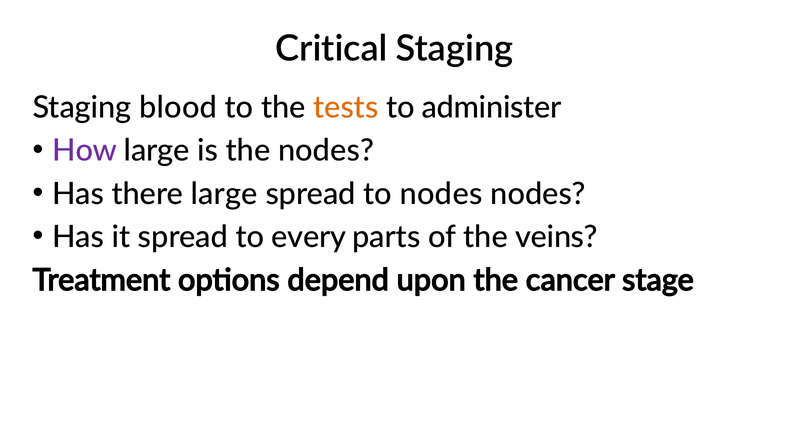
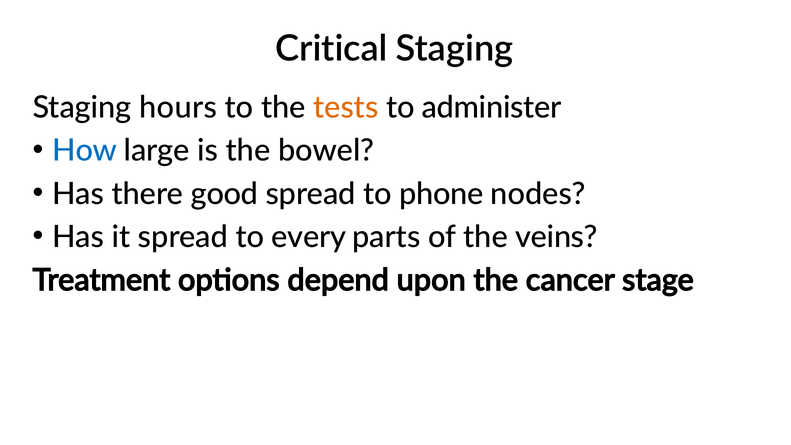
blood: blood -> hours
How colour: purple -> blue
the nodes: nodes -> bowel
there large: large -> good
to nodes: nodes -> phone
